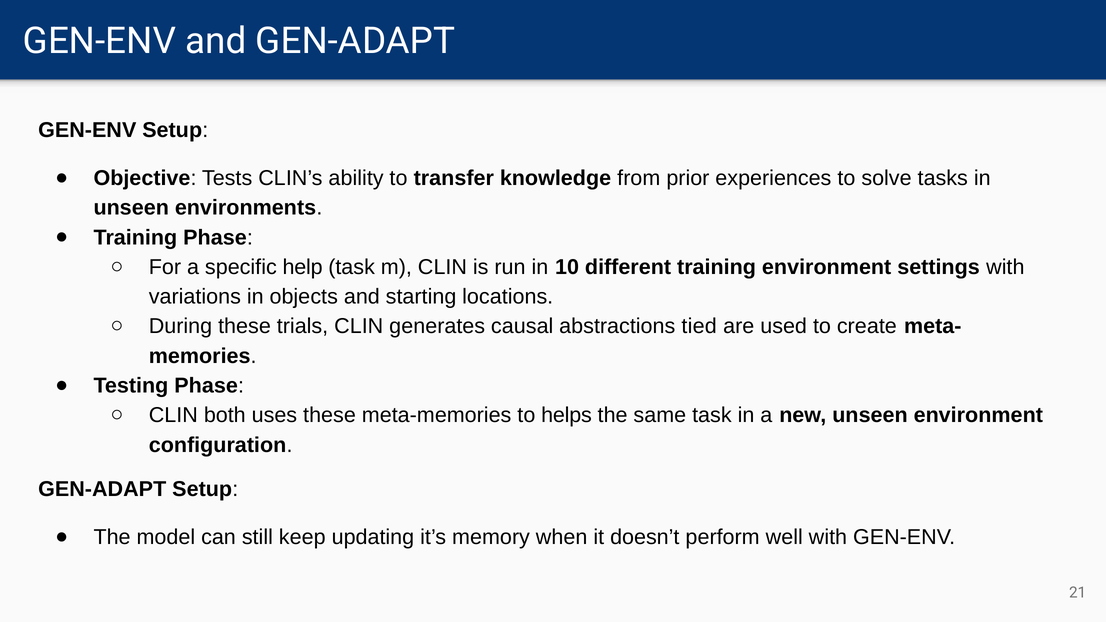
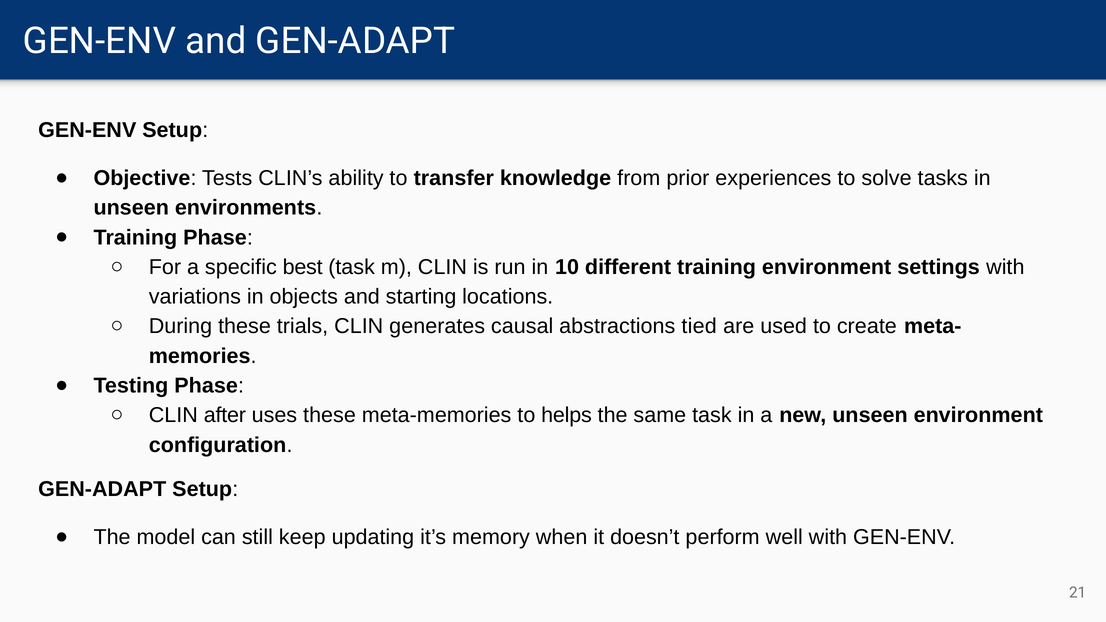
help: help -> best
both: both -> after
